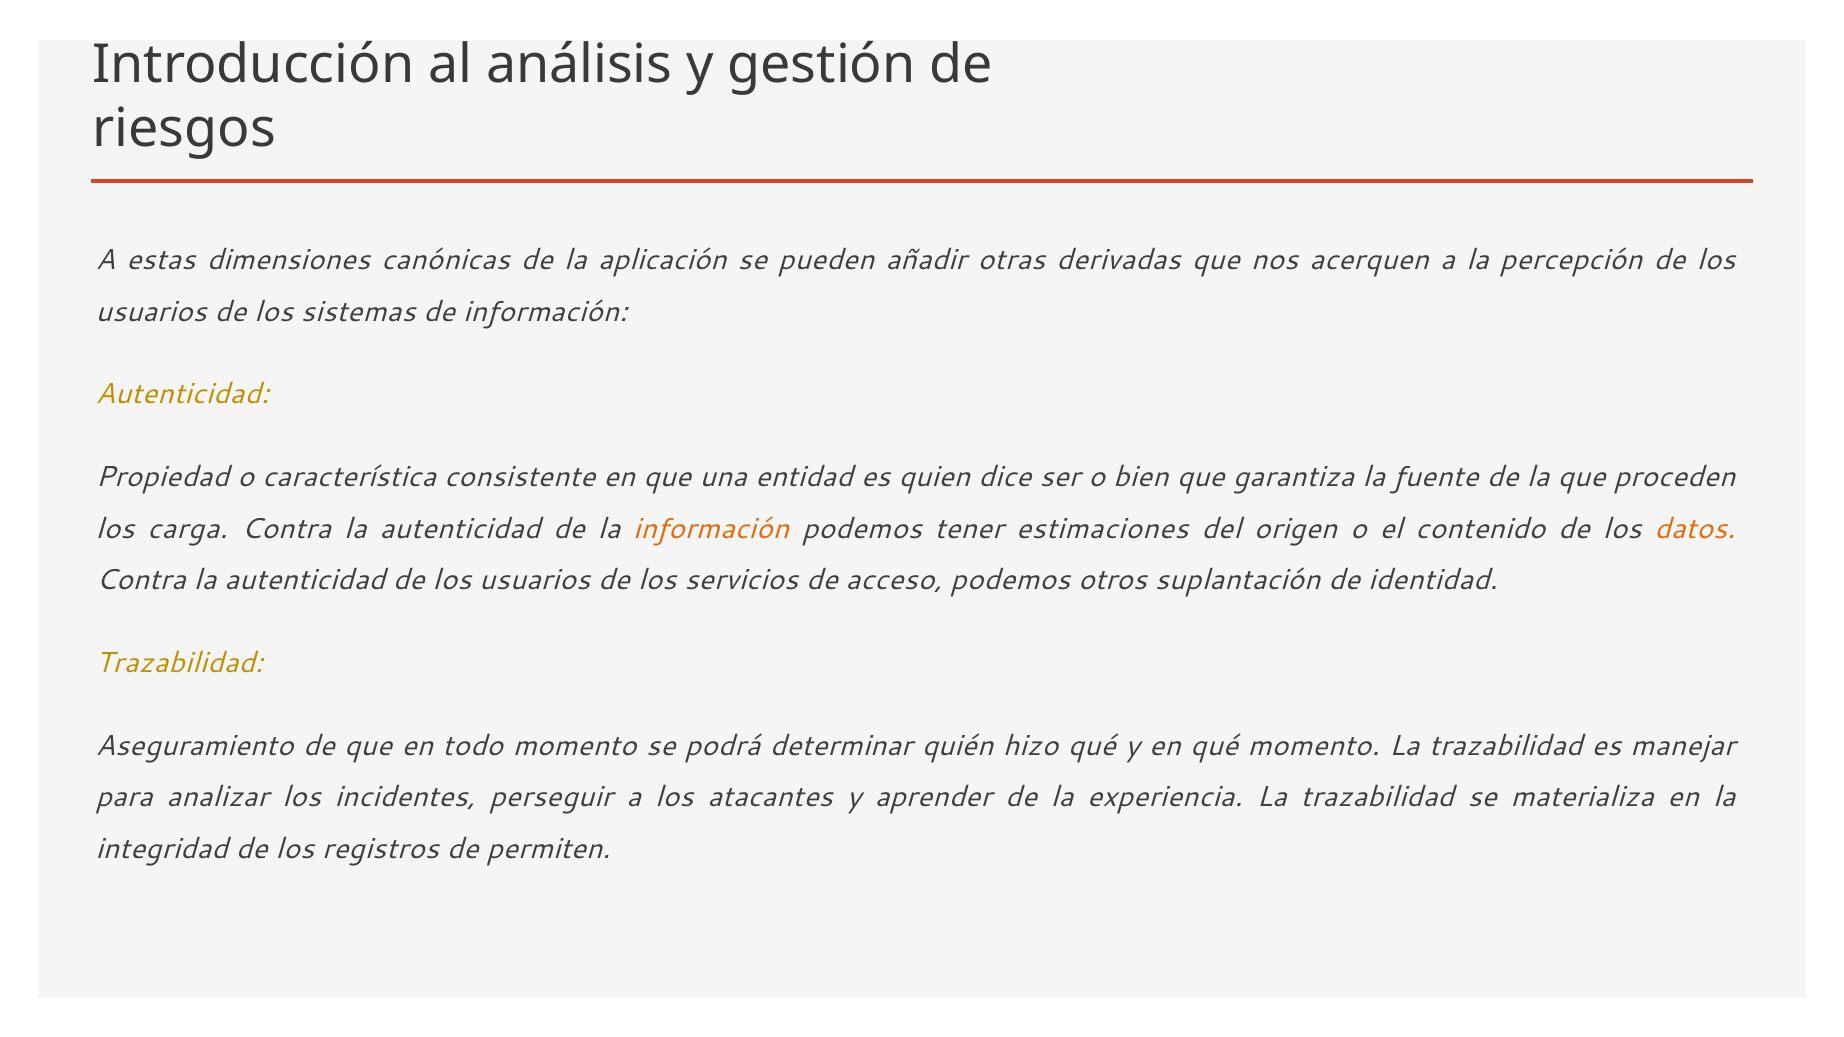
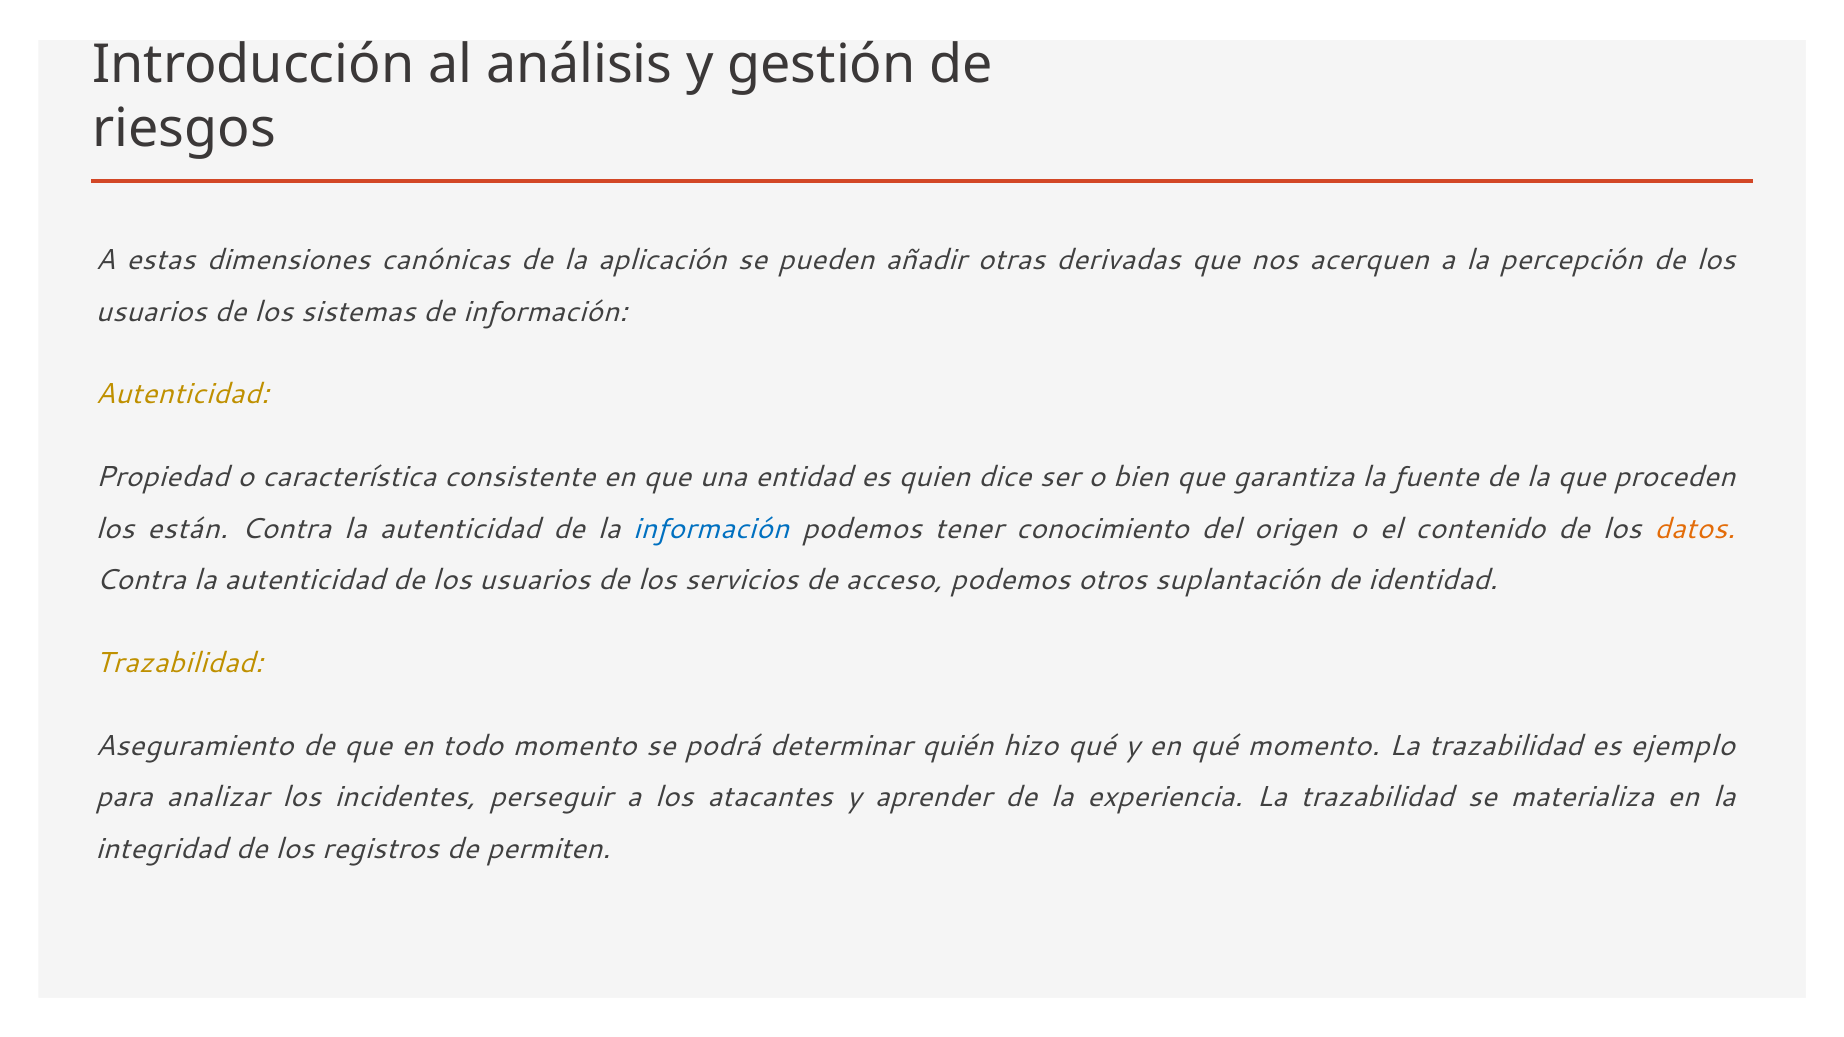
carga: carga -> están
información at (711, 529) colour: orange -> blue
estimaciones: estimaciones -> conocimiento
manejar: manejar -> ejemplo
